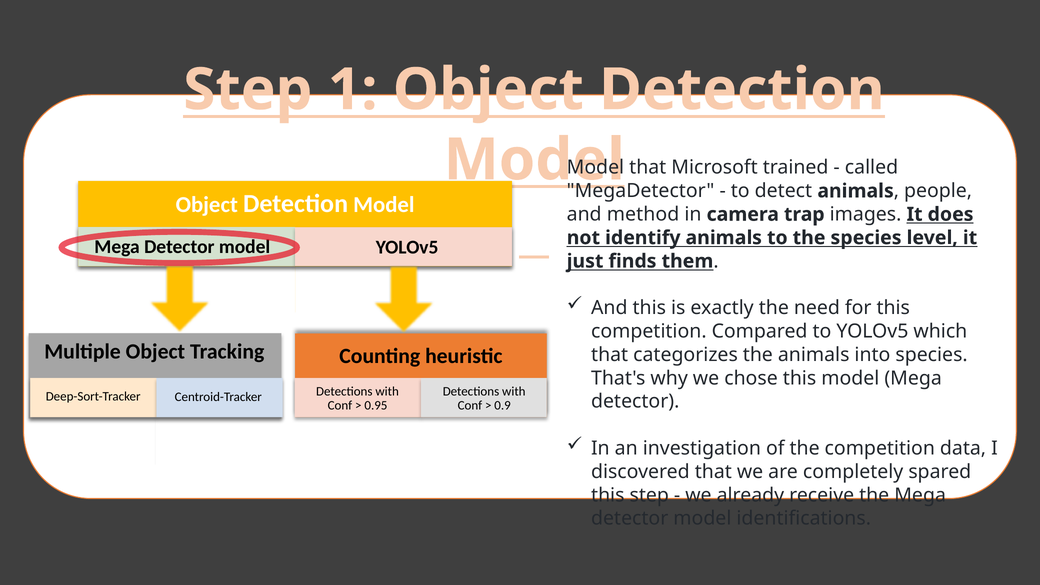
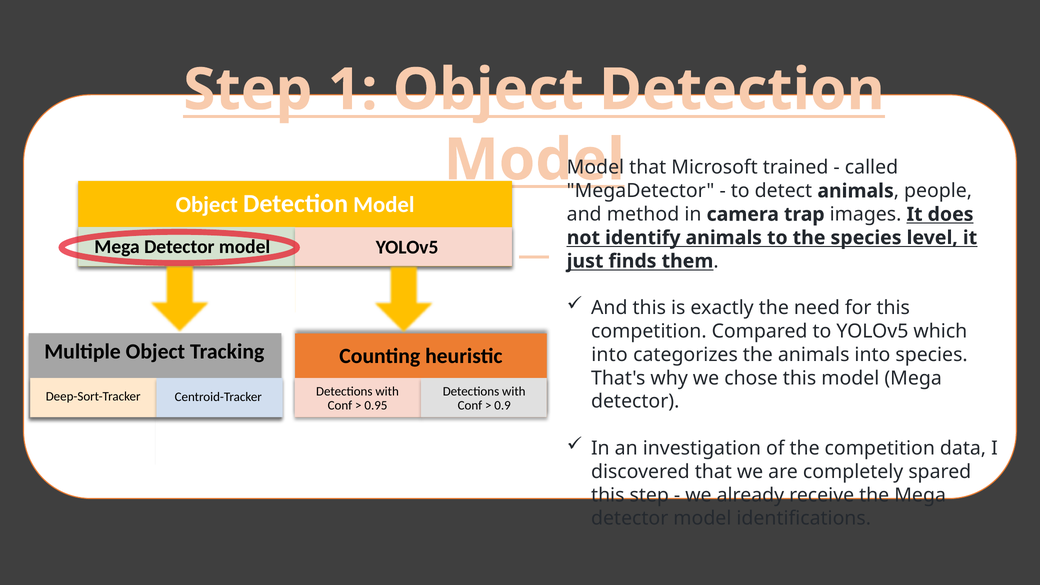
that at (610, 355): that -> into
